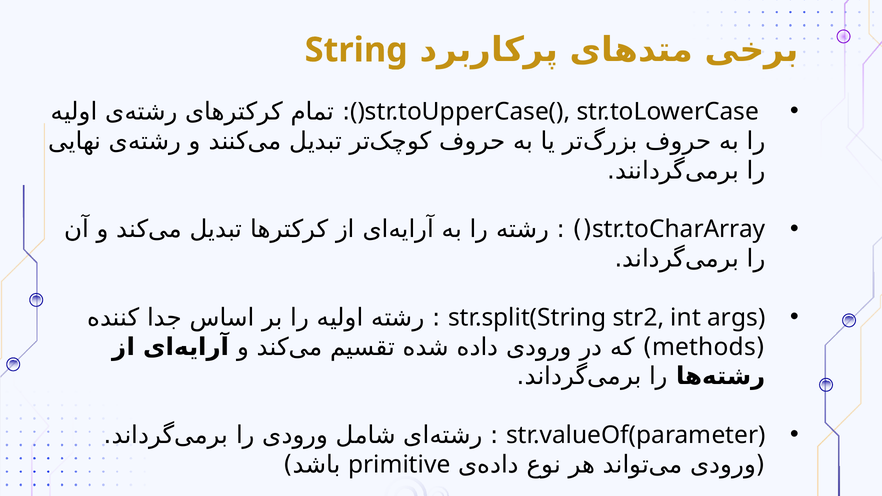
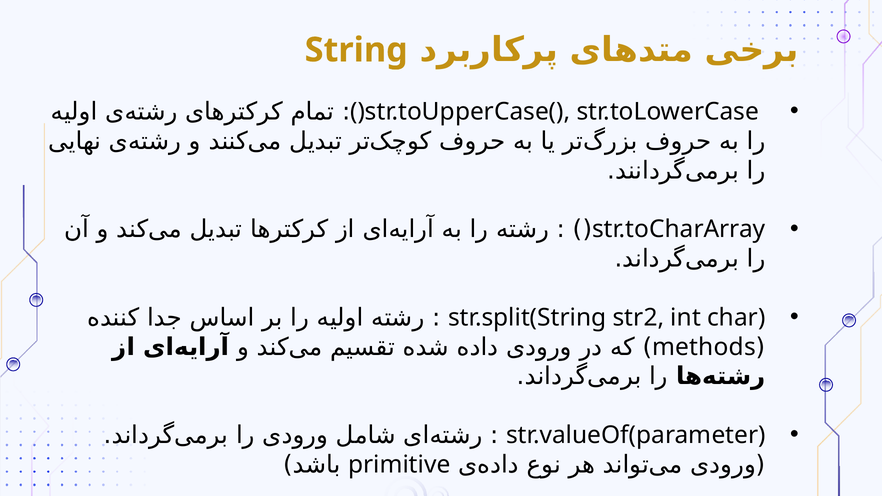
int args: args -> char
